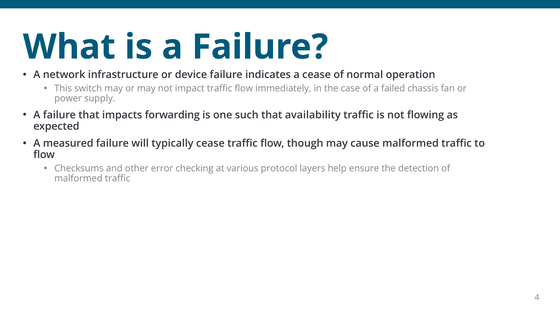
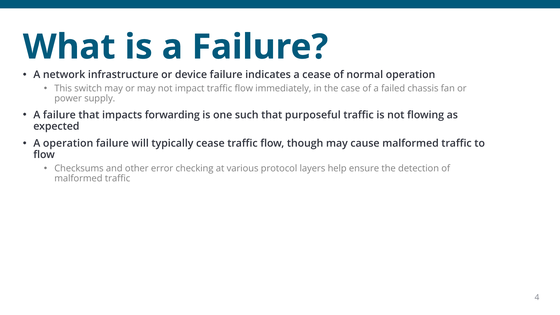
availability: availability -> purposeful
A measured: measured -> operation
